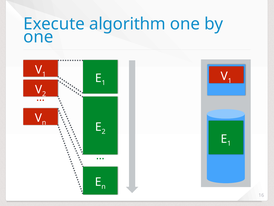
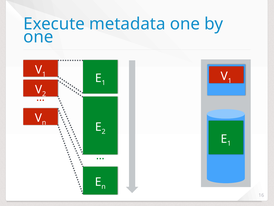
algorithm: algorithm -> metadata
